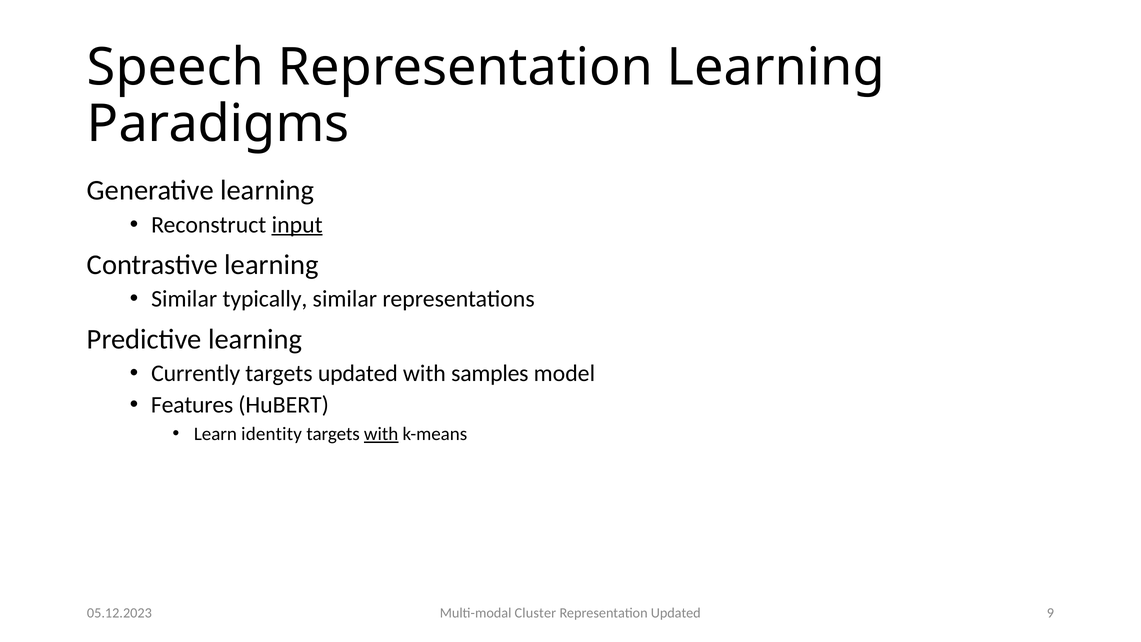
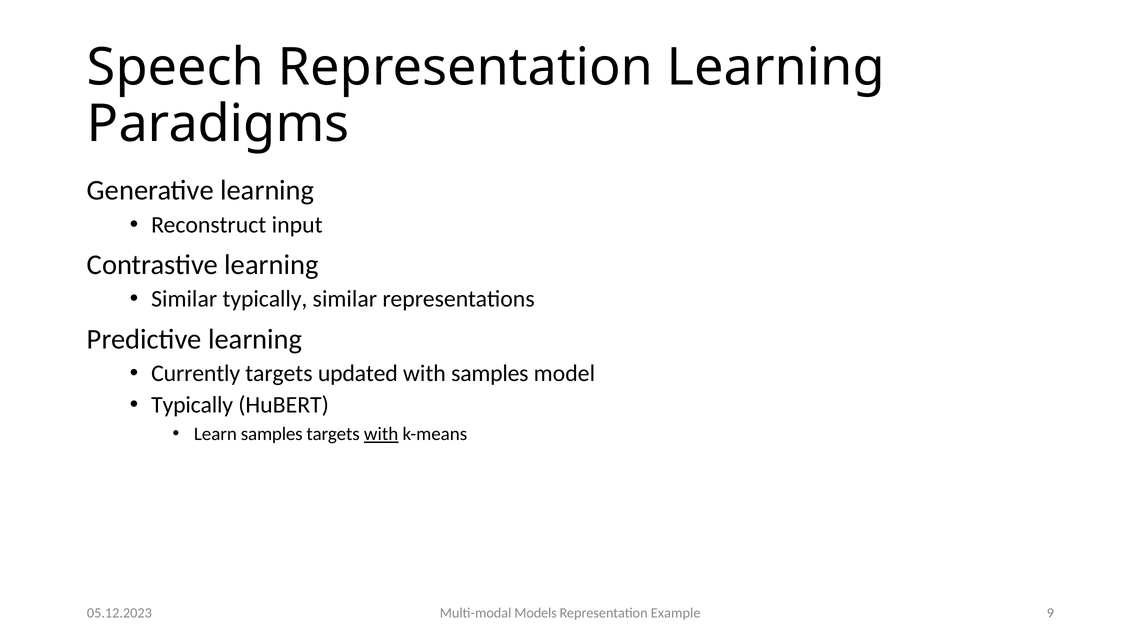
input underline: present -> none
Features at (192, 405): Features -> Typically
Learn identity: identity -> samples
Cluster: Cluster -> Models
Representation Updated: Updated -> Example
